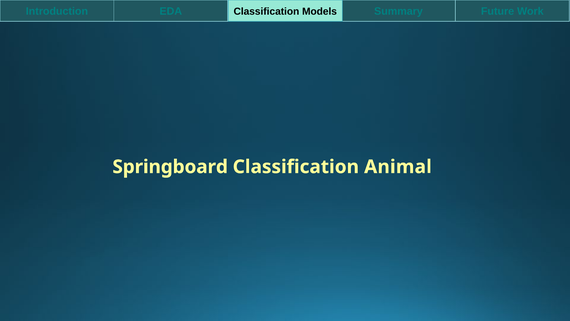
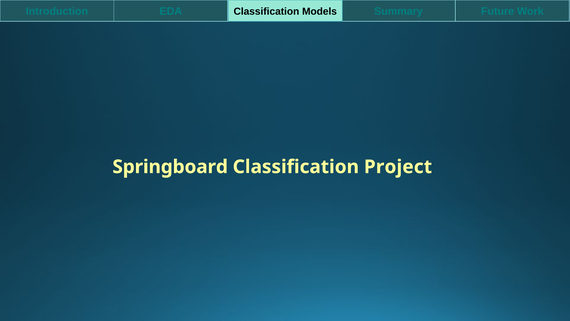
Animal: Animal -> Project
